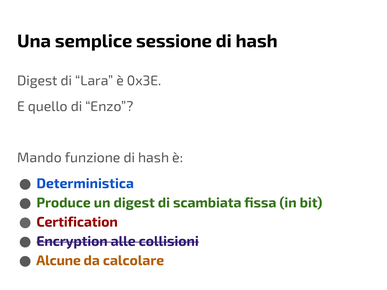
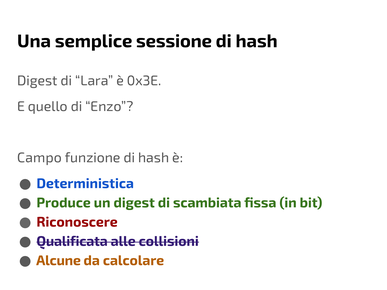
Mando: Mando -> Campo
Certification: Certification -> Riconoscere
Encryption: Encryption -> Qualificata
